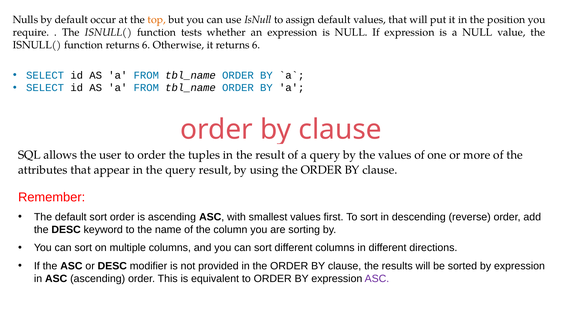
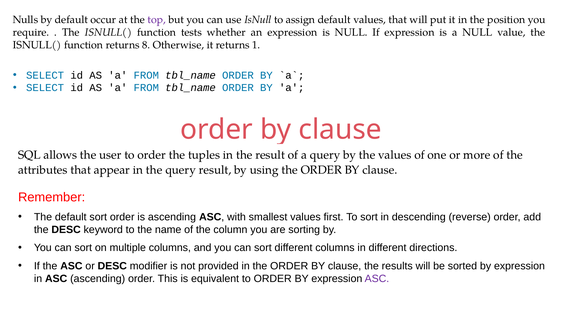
top colour: orange -> purple
function returns 6: 6 -> 8
it returns 6: 6 -> 1
